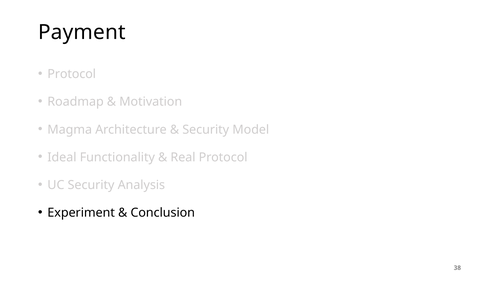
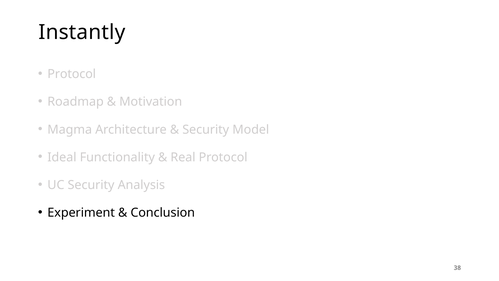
Payment: Payment -> Instantly
